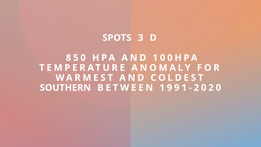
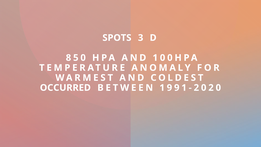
SOUTHERN: SOUTHERN -> OCCURRED
